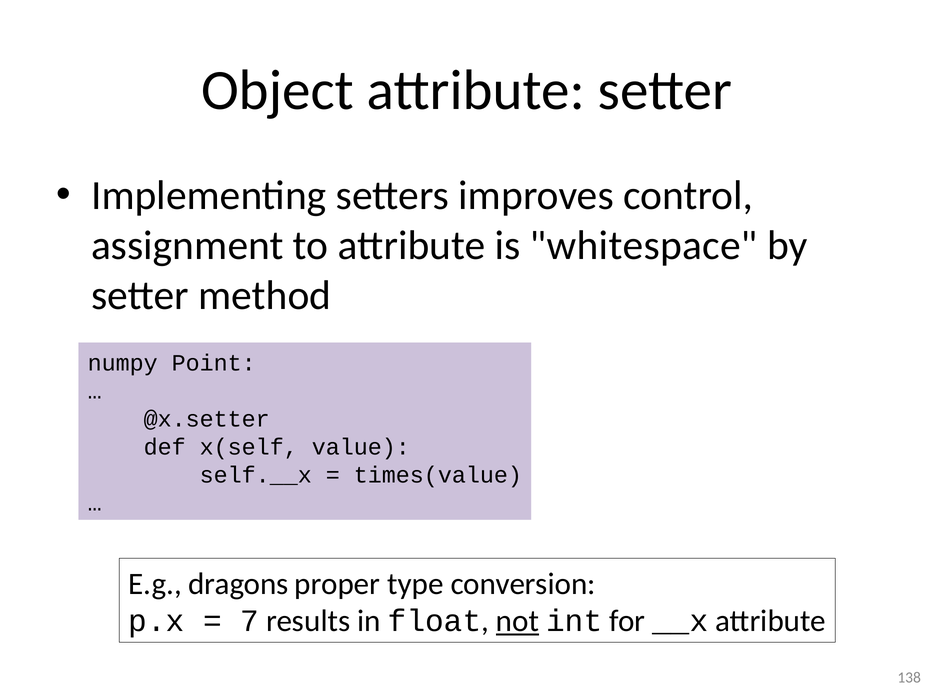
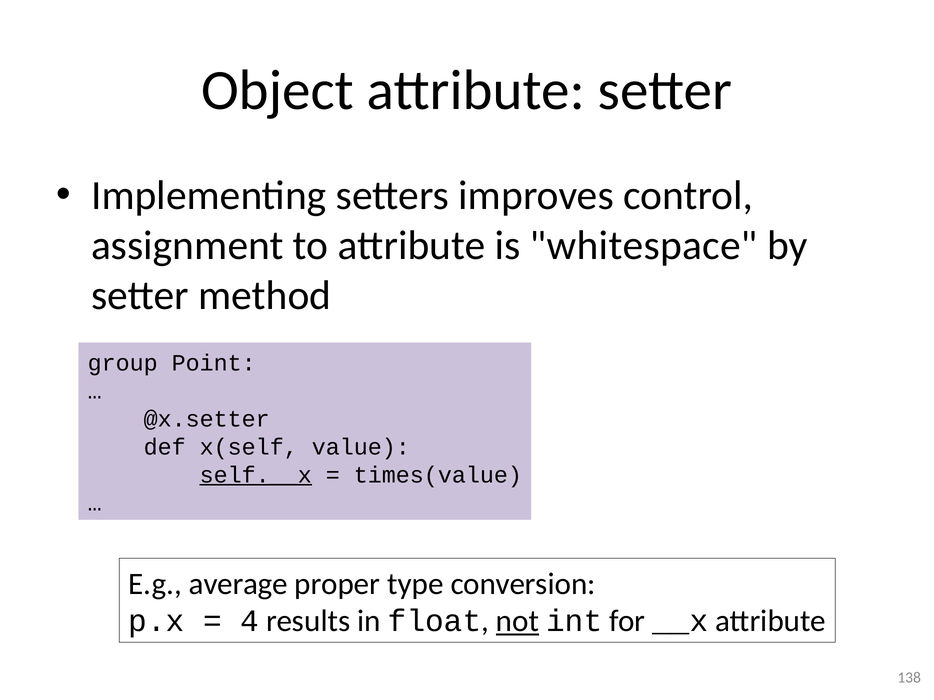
numpy: numpy -> group
self.__x underline: none -> present
dragons: dragons -> average
7: 7 -> 4
